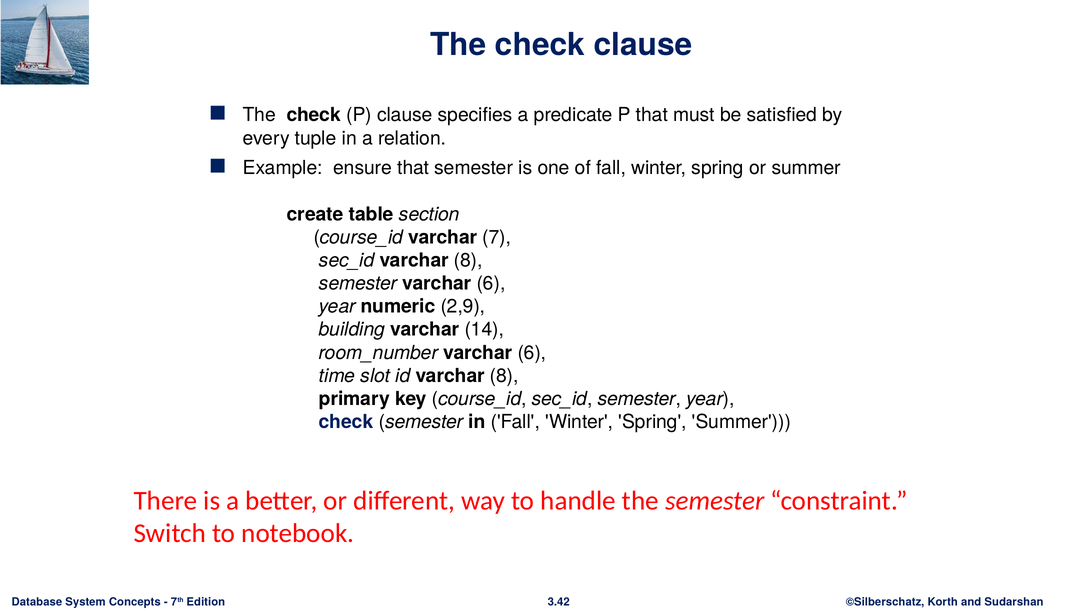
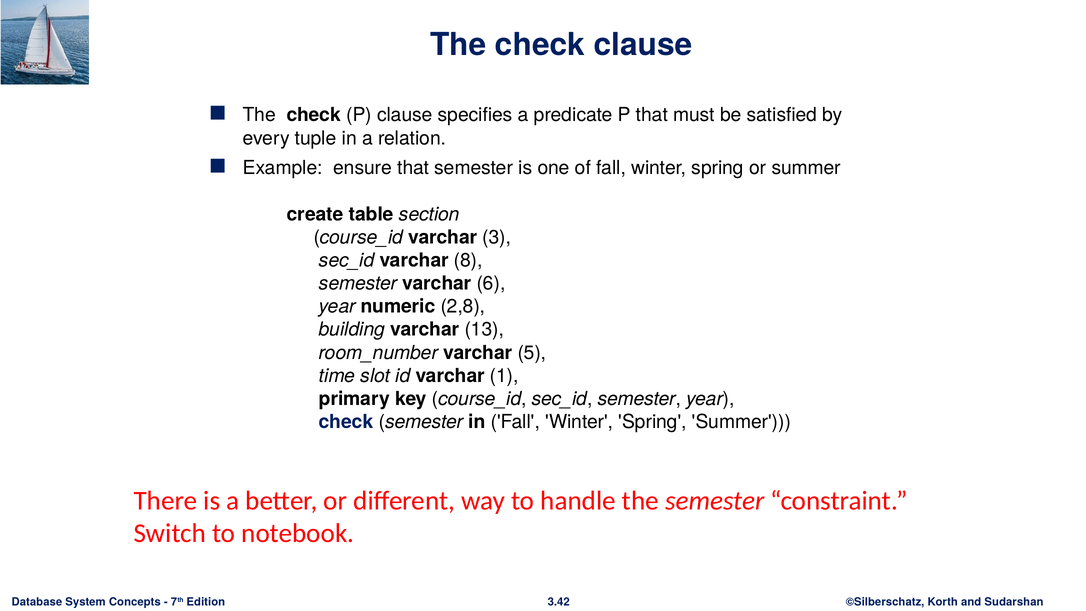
7: 7 -> 3
2,9: 2,9 -> 2,8
14: 14 -> 13
room_number varchar 6: 6 -> 5
id varchar 8: 8 -> 1
